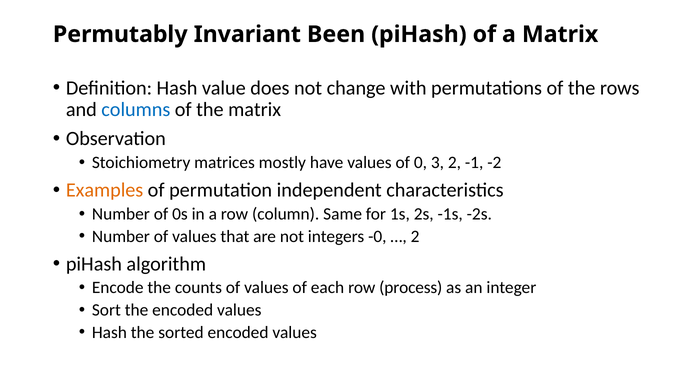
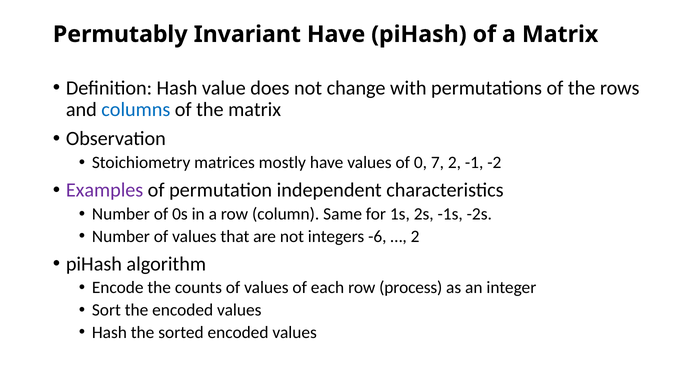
Invariant Been: Been -> Have
3: 3 -> 7
Examples colour: orange -> purple
-0: -0 -> -6
